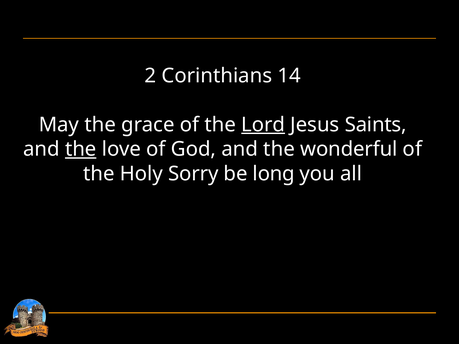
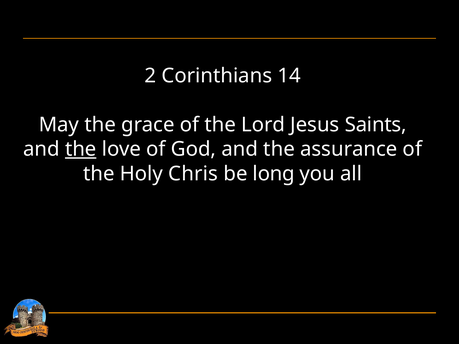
Lord underline: present -> none
wonderful: wonderful -> assurance
Sorry: Sorry -> Chris
